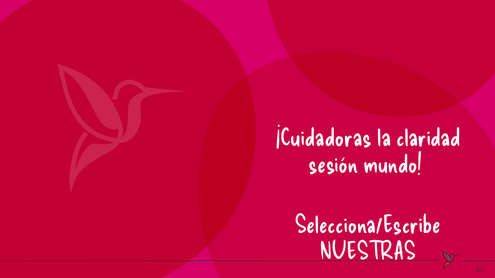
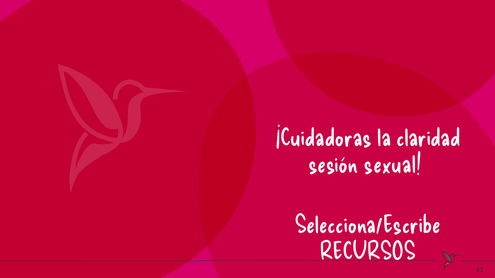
mundo: mundo -> sexual
NUESTRAS: NUESTRAS -> RECURSOS
